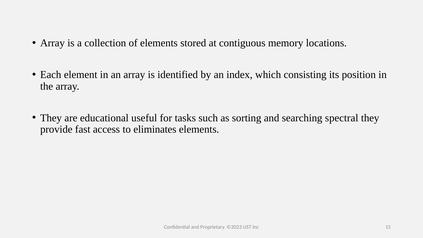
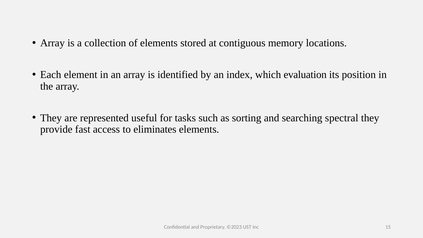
consisting: consisting -> evaluation
educational: educational -> represented
